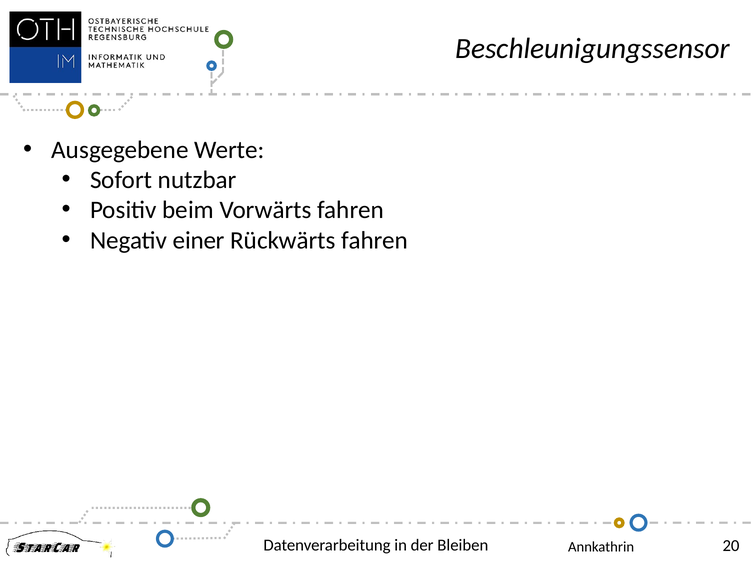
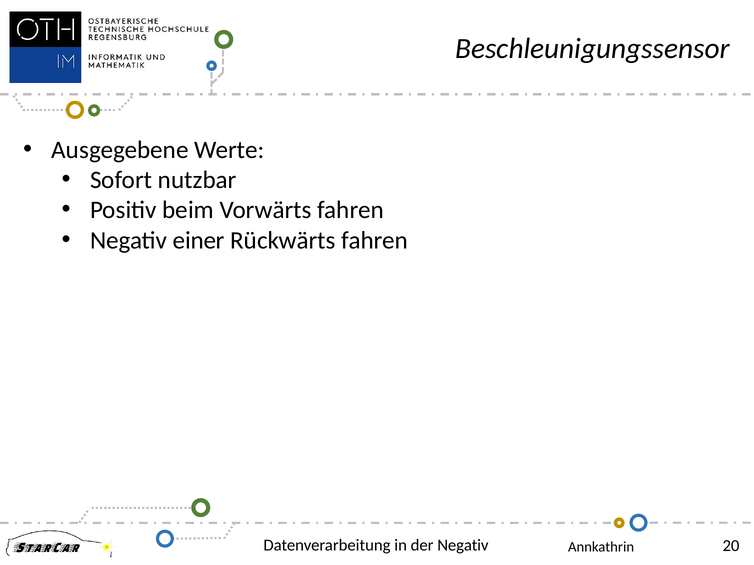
der Bleiben: Bleiben -> Negativ
